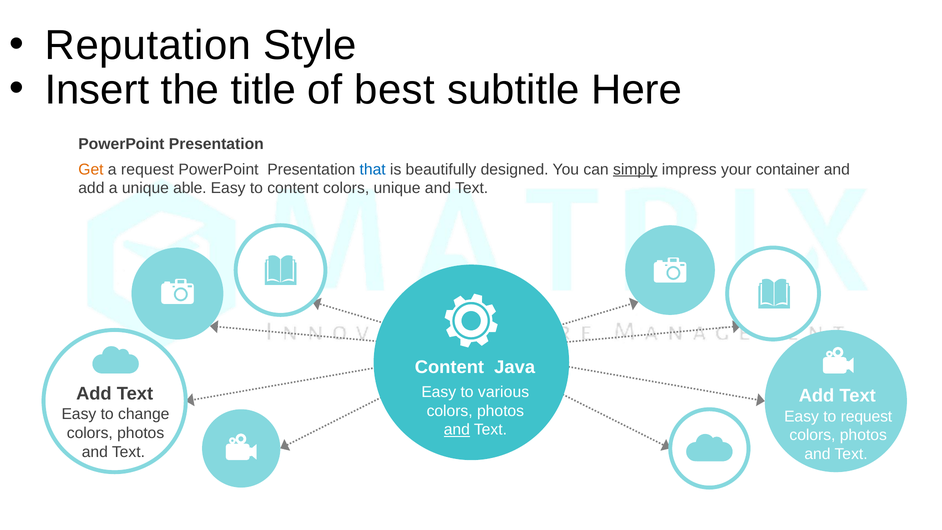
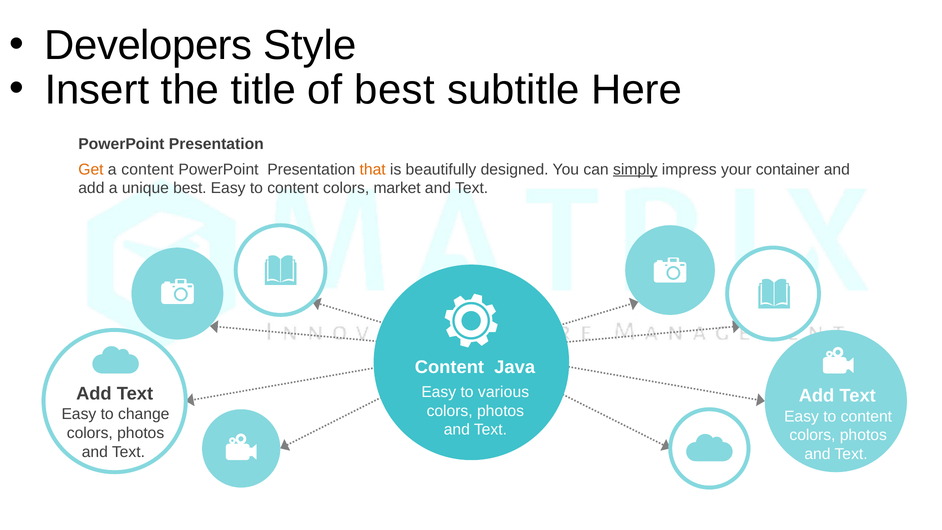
Reputation: Reputation -> Developers
a request: request -> content
that colour: blue -> orange
unique able: able -> best
colors unique: unique -> market
request at (866, 416): request -> content
and at (457, 430) underline: present -> none
